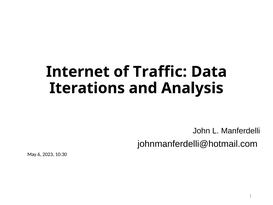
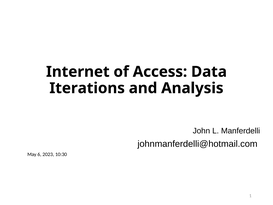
Traffic: Traffic -> Access
